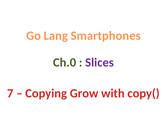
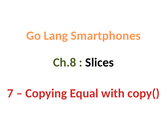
Ch.0: Ch.0 -> Ch.8
Slices colour: purple -> black
Grow: Grow -> Equal
